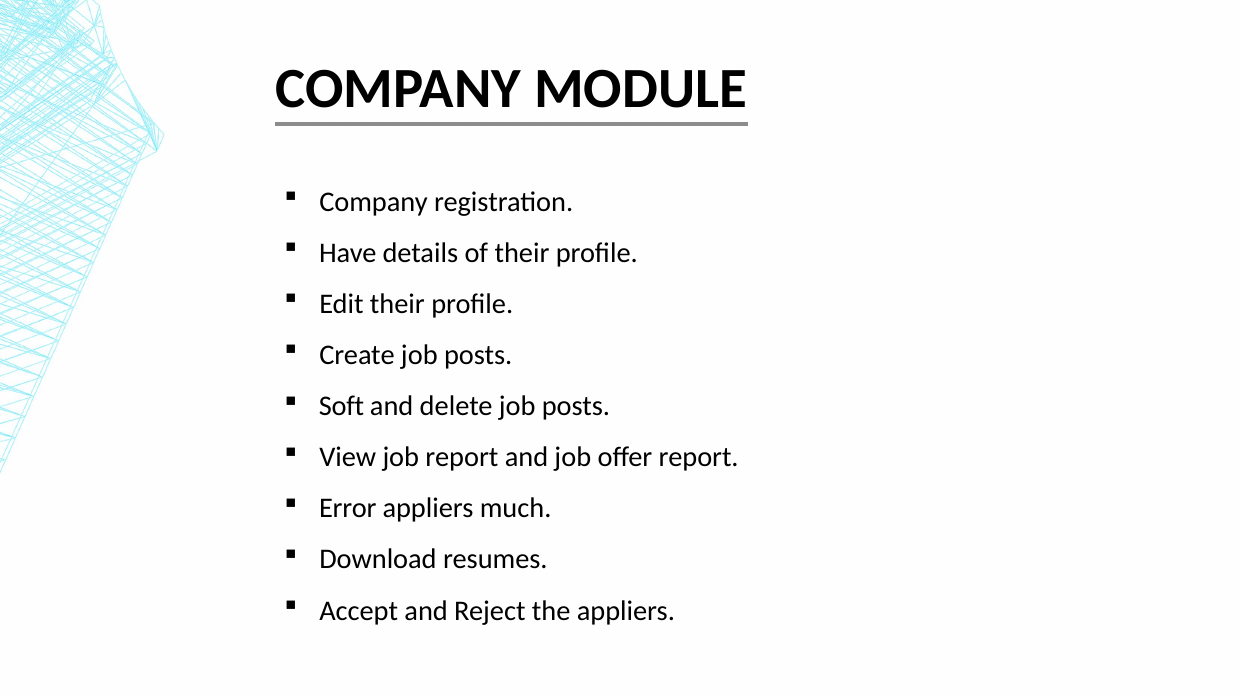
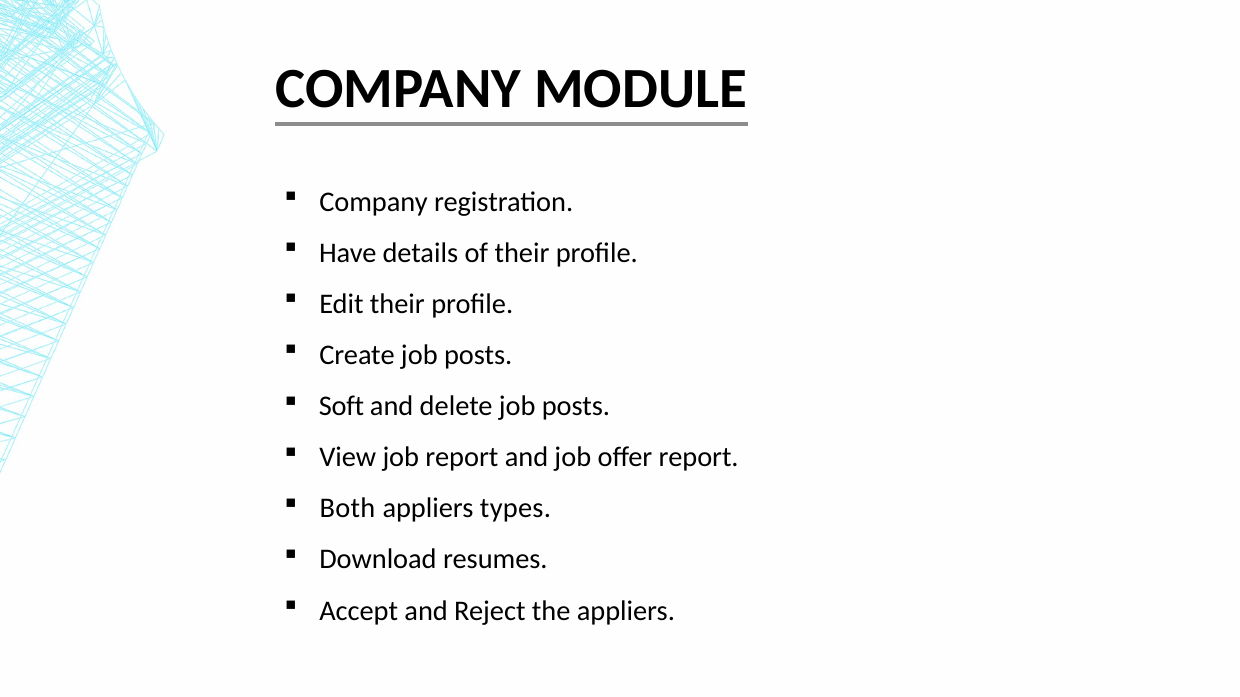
Error: Error -> Both
much: much -> types
